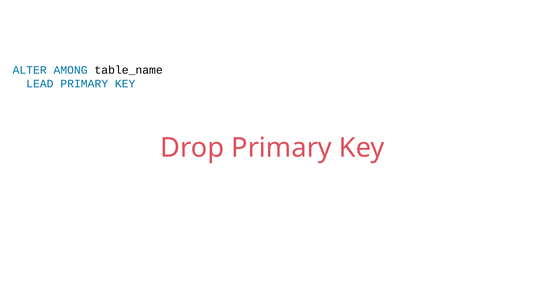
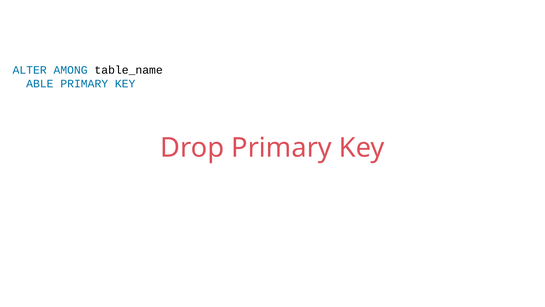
LEAD: LEAD -> ABLE
